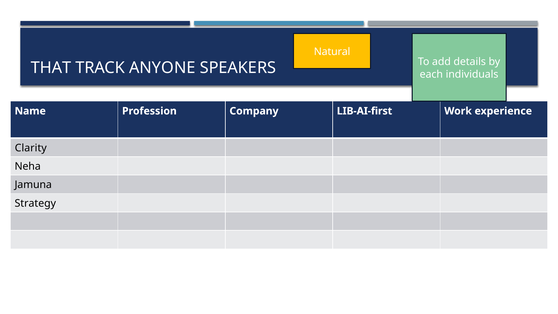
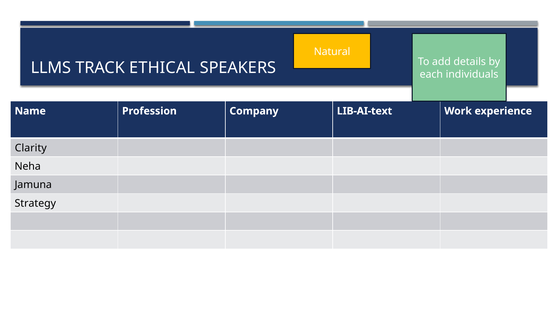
THAT: THAT -> LLMS
ANYONE: ANYONE -> ETHICAL
LIB-AI-first: LIB-AI-first -> LIB-AI-text
